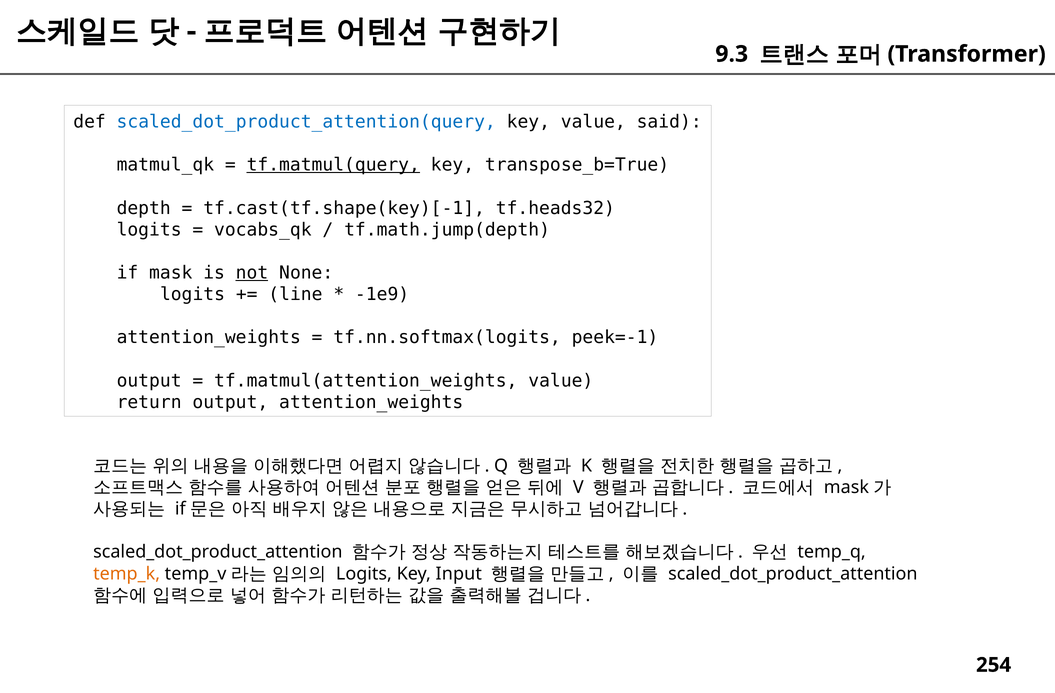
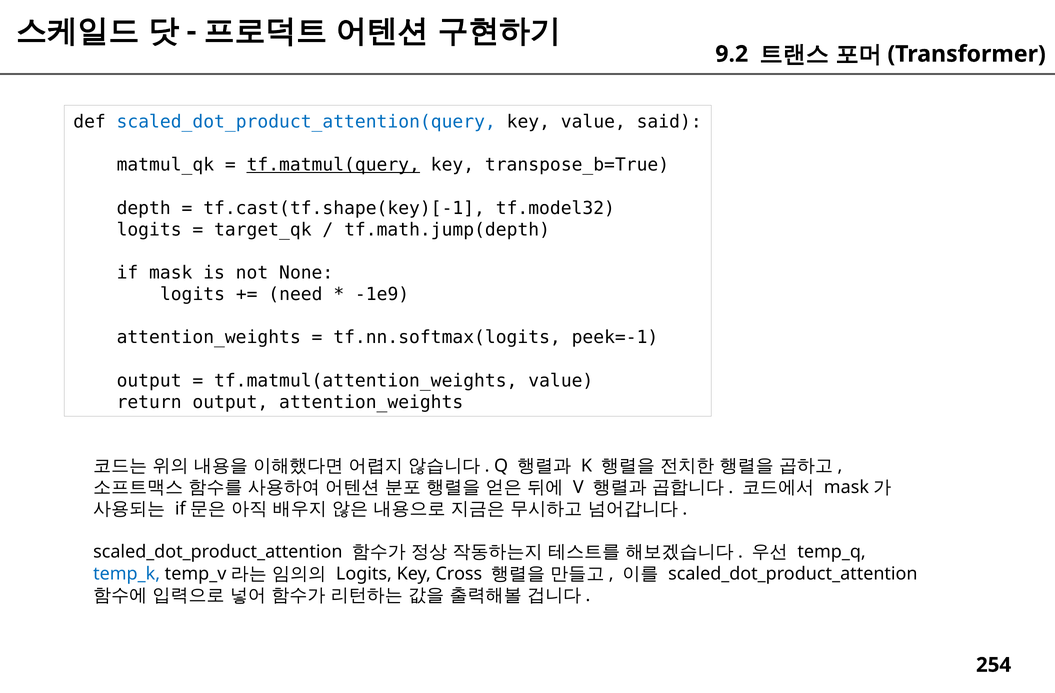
9.3: 9.3 -> 9.2
tf.heads32: tf.heads32 -> tf.model32
vocabs_qk: vocabs_qk -> target_qk
not underline: present -> none
line: line -> need
temp_k colour: orange -> blue
Input: Input -> Cross
